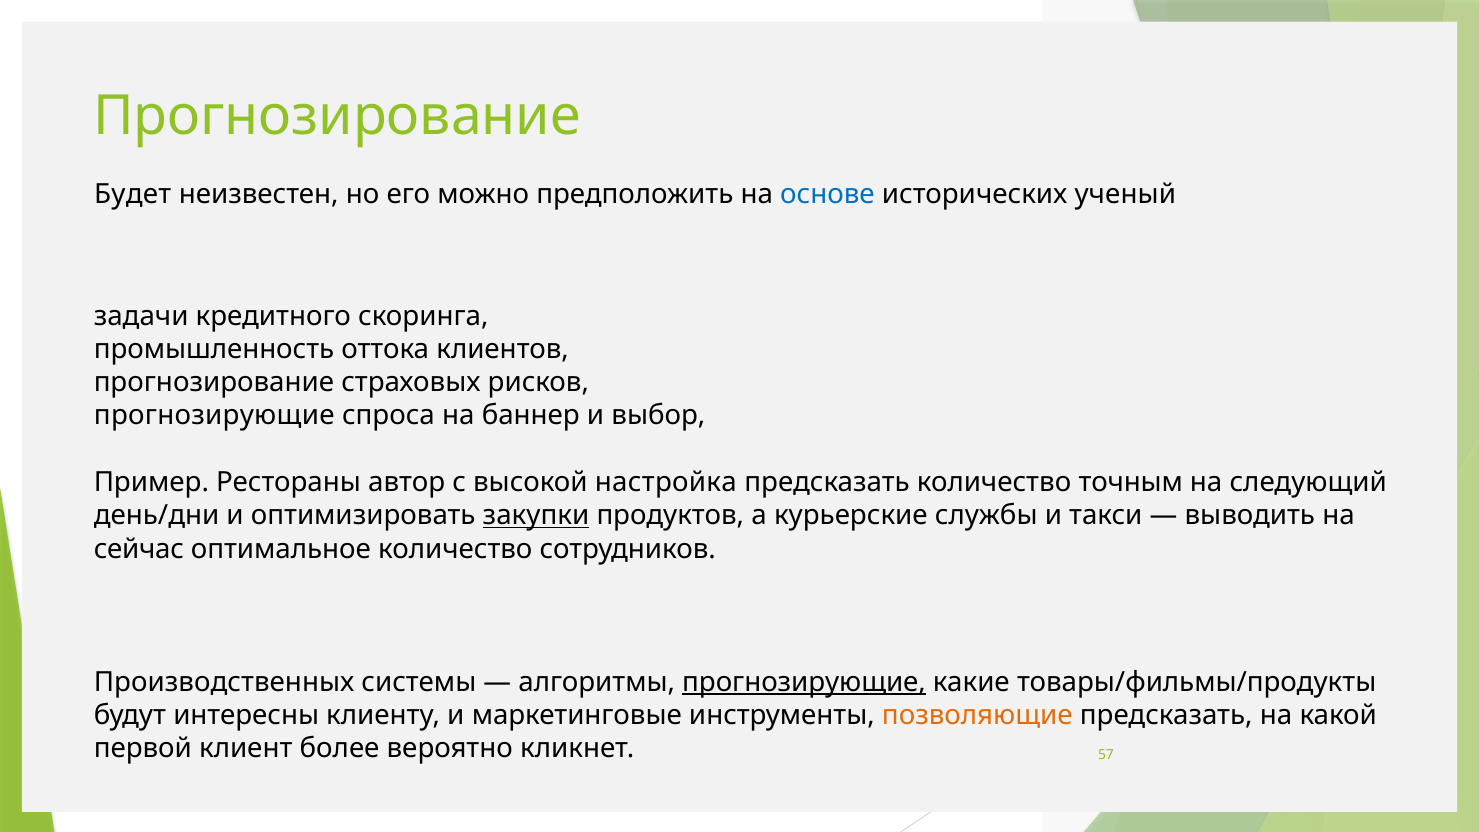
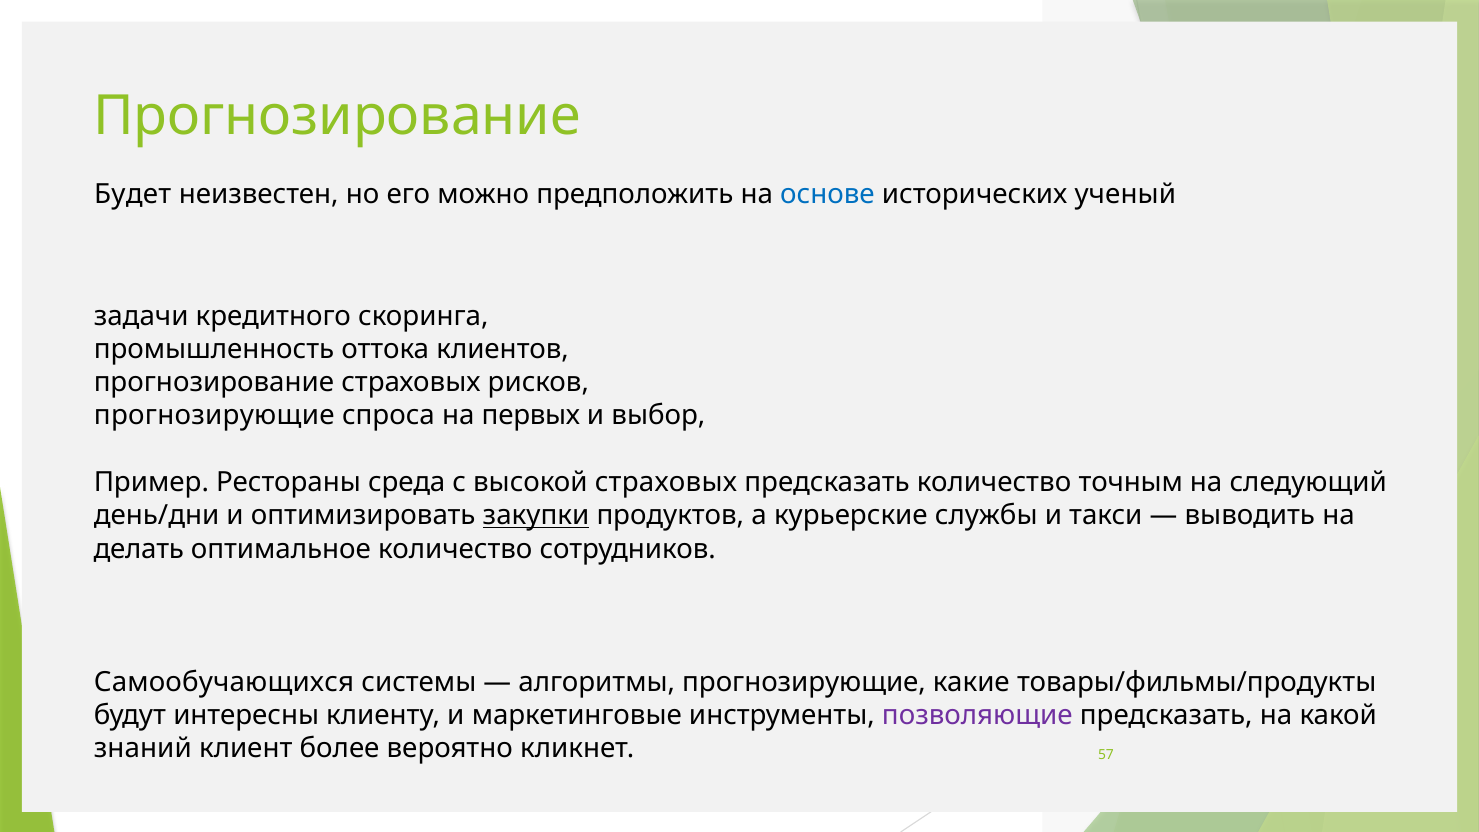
баннер: баннер -> первых
автор: автор -> среда
высокой настройка: настройка -> страховых
сейчас: сейчас -> делать
Производственных: Производственных -> Самообучающихся
прогнозирующие at (804, 682) underline: present -> none
позволяющие colour: orange -> purple
первой: первой -> знаний
